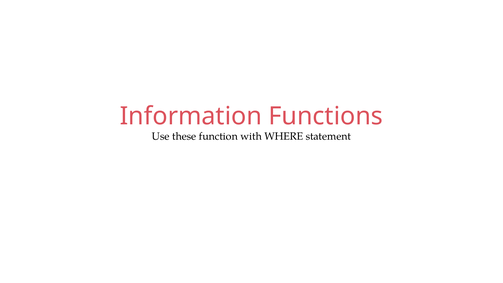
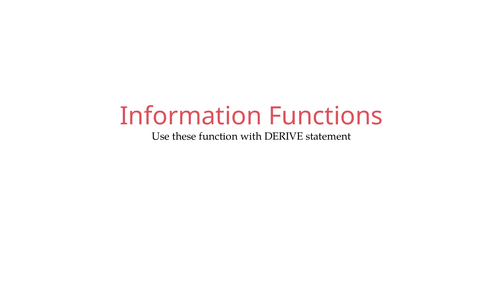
WHERE: WHERE -> DERIVE
